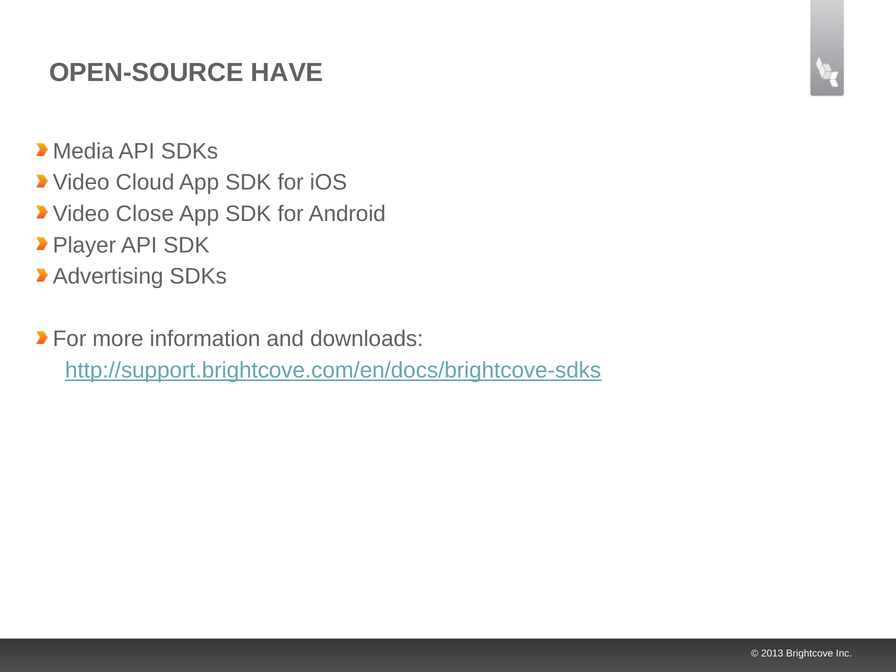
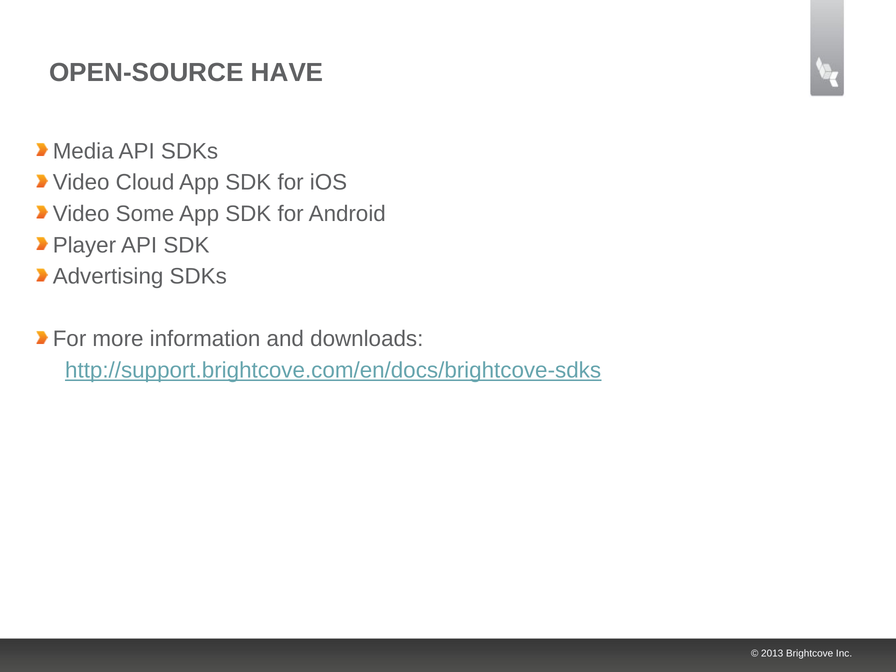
Close: Close -> Some
